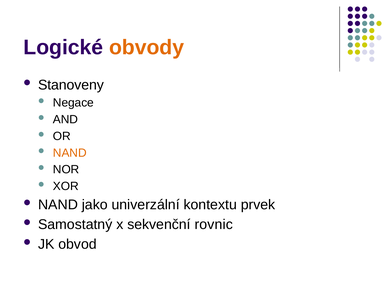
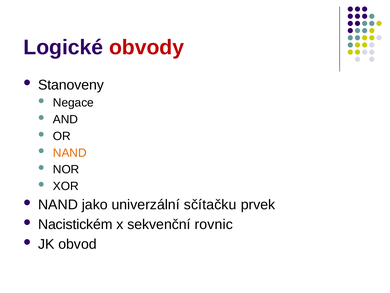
obvody colour: orange -> red
kontextu: kontextu -> sčítačku
Samostatný: Samostatný -> Nacistickém
